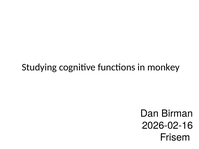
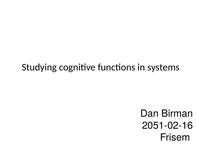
monkey: monkey -> systems
2026-02-16: 2026-02-16 -> 2051-02-16
